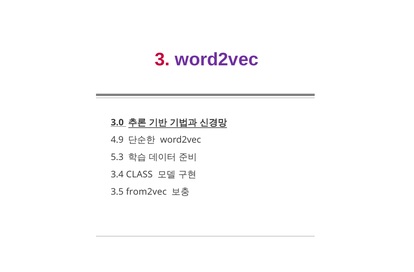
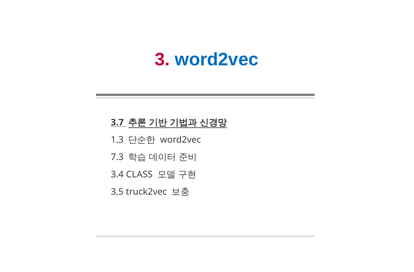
word2vec at (217, 60) colour: purple -> blue
3.0: 3.0 -> 3.7
4.9: 4.9 -> 1.3
5.3: 5.3 -> 7.3
from2vec: from2vec -> truck2vec
